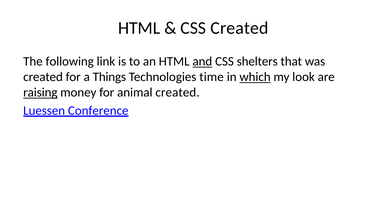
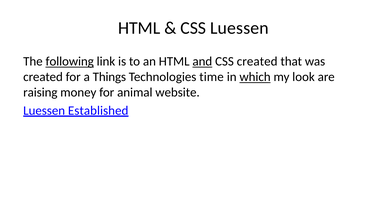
CSS Created: Created -> Luessen
following underline: none -> present
CSS shelters: shelters -> created
raising underline: present -> none
animal created: created -> website
Conference: Conference -> Established
